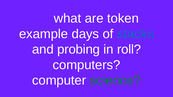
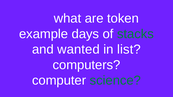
stacks colour: blue -> green
probing: probing -> wanted
roll: roll -> list
